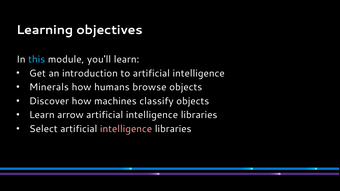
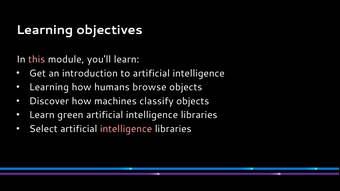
this colour: light blue -> pink
Minerals at (49, 87): Minerals -> Learning
arrow: arrow -> green
